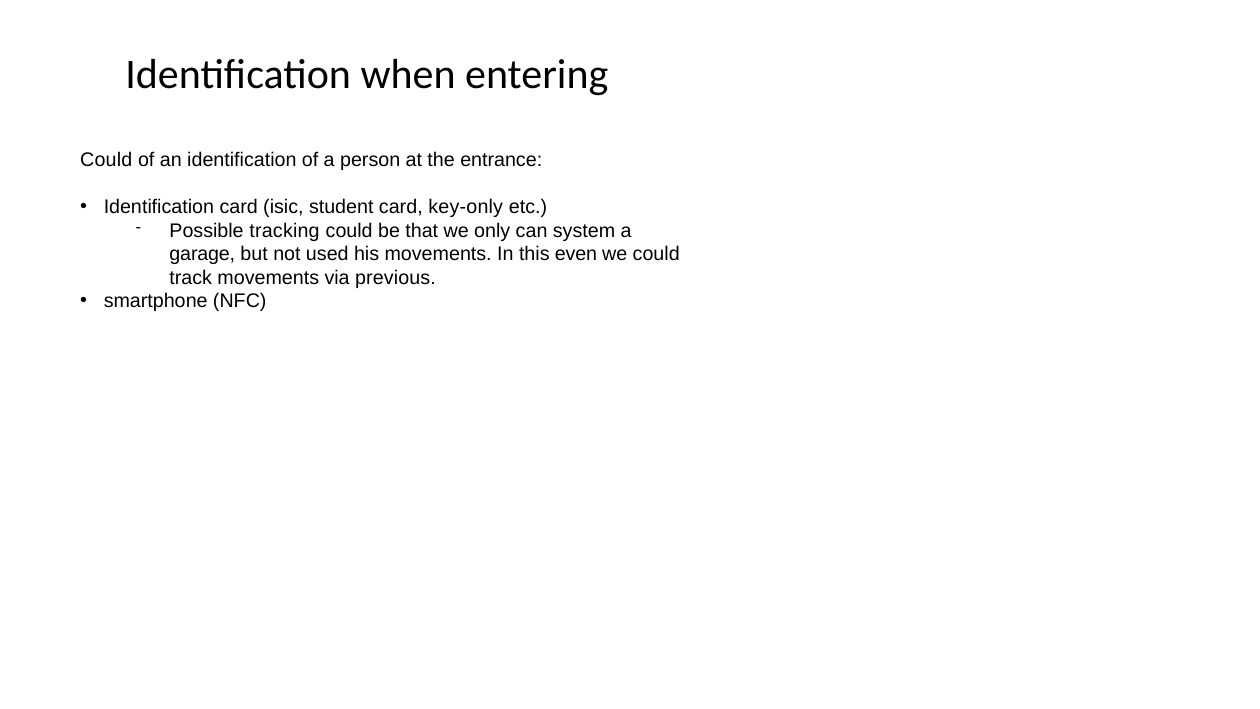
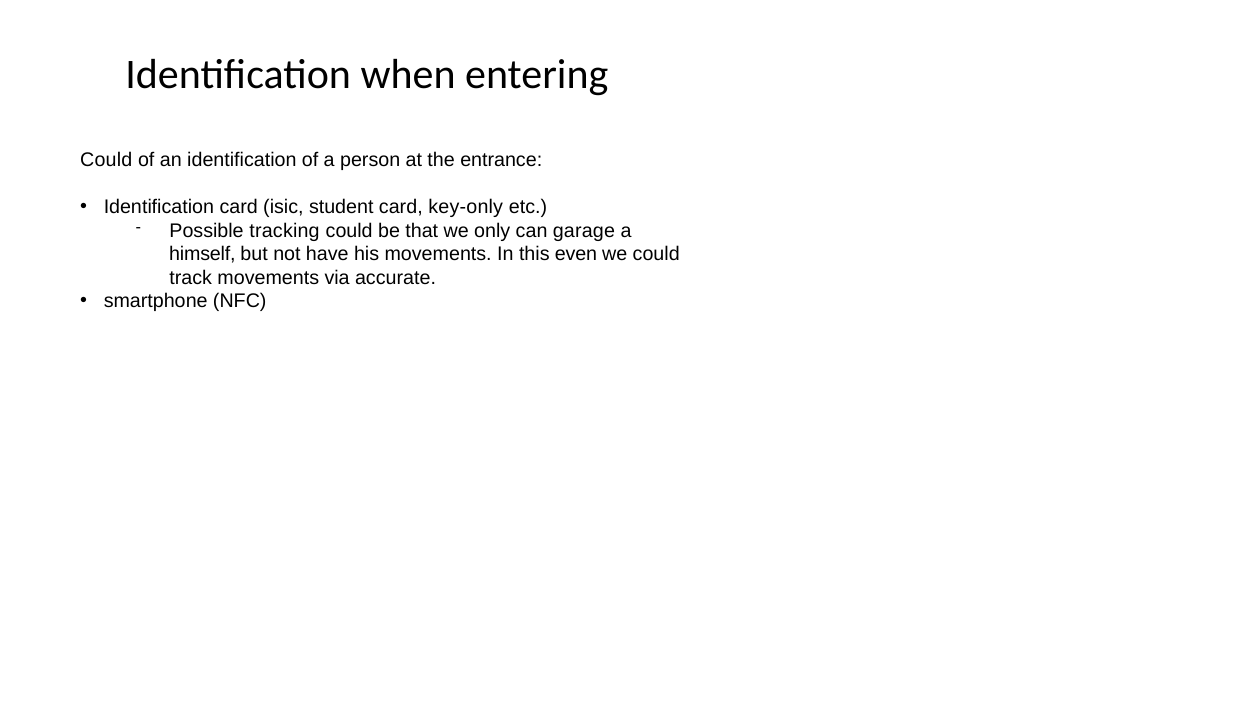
system: system -> garage
garage: garage -> himself
used: used -> have
previous: previous -> accurate
